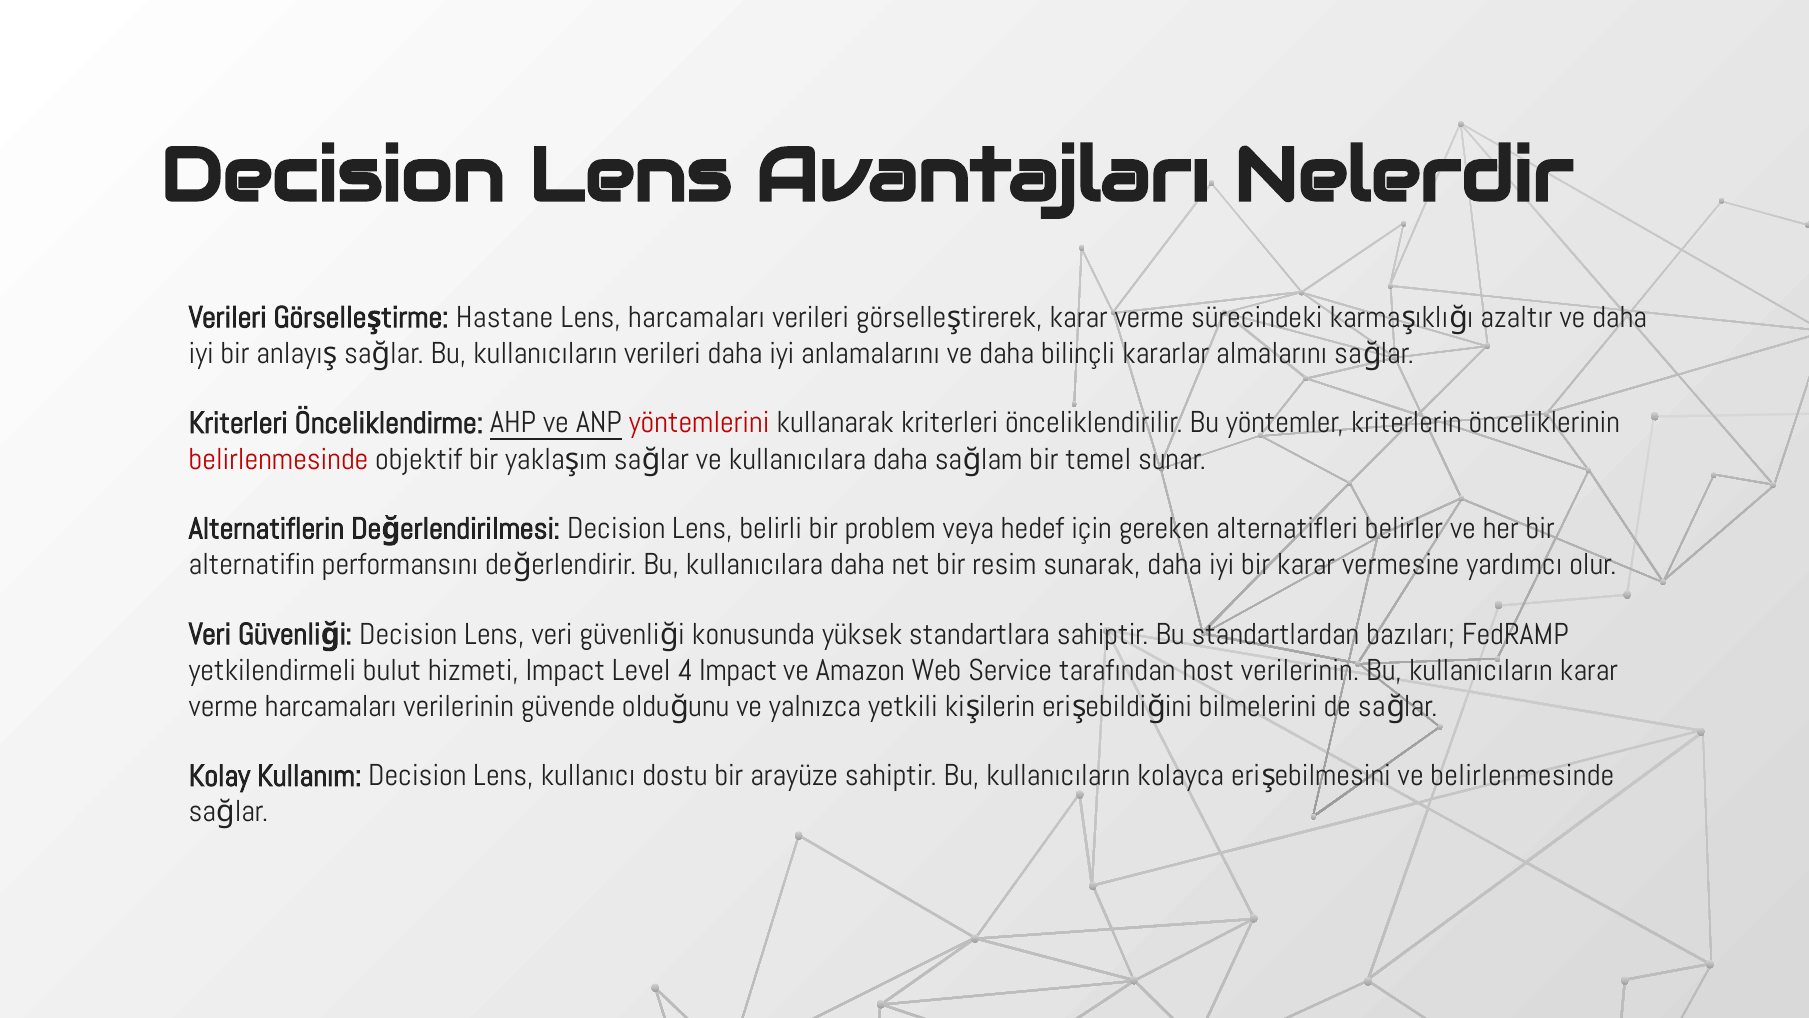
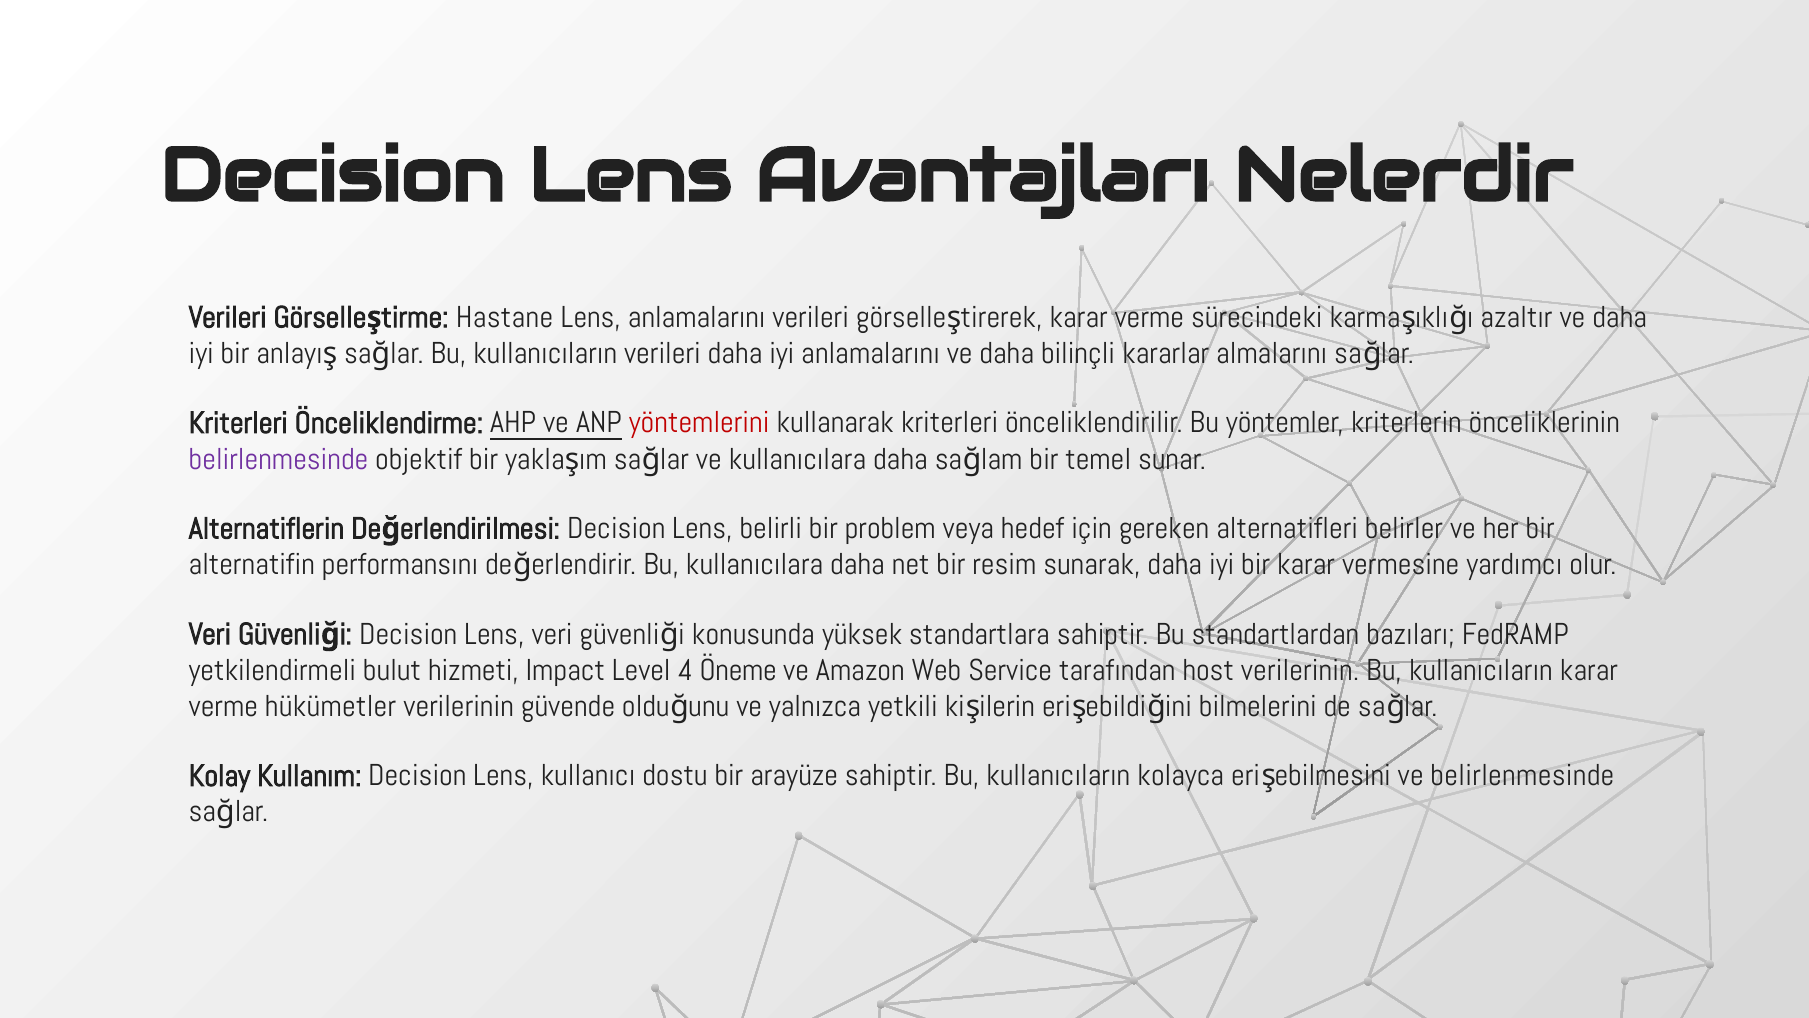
Lens harcamaları: harcamaları -> anlamalarını
belirlenmesinde at (279, 459) colour: red -> purple
4 Impact: Impact -> Öneme
verme harcamaları: harcamaları -> hükümetler
